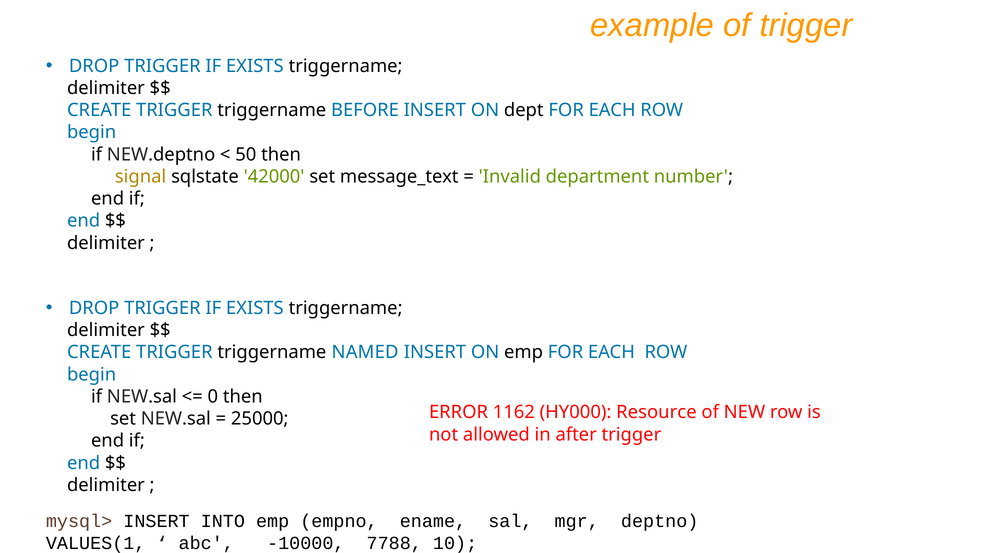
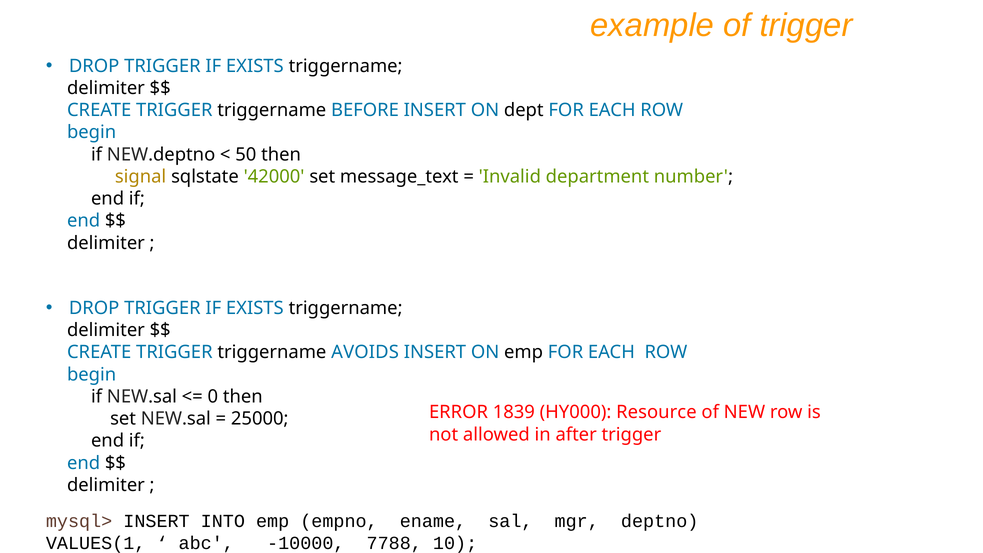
NAMED: NAMED -> AVOIDS
1162: 1162 -> 1839
